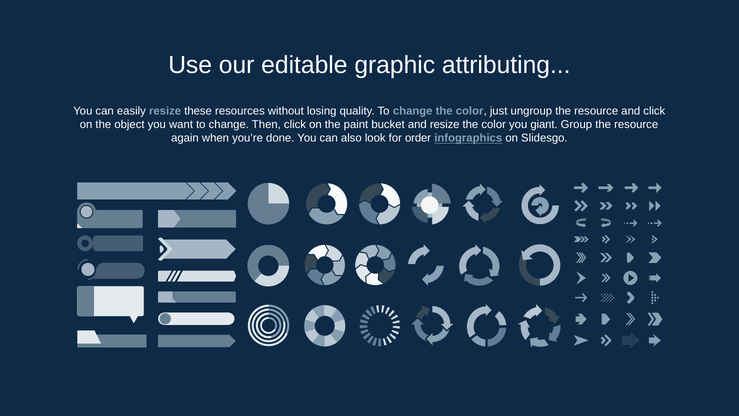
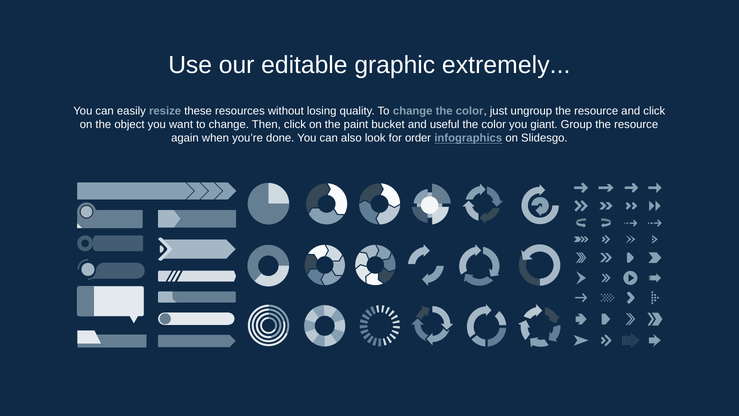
attributing: attributing -> extremely
and resize: resize -> useful
